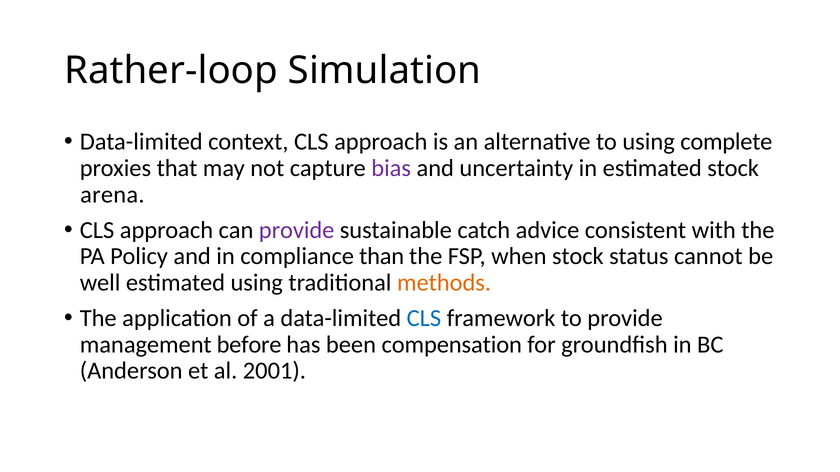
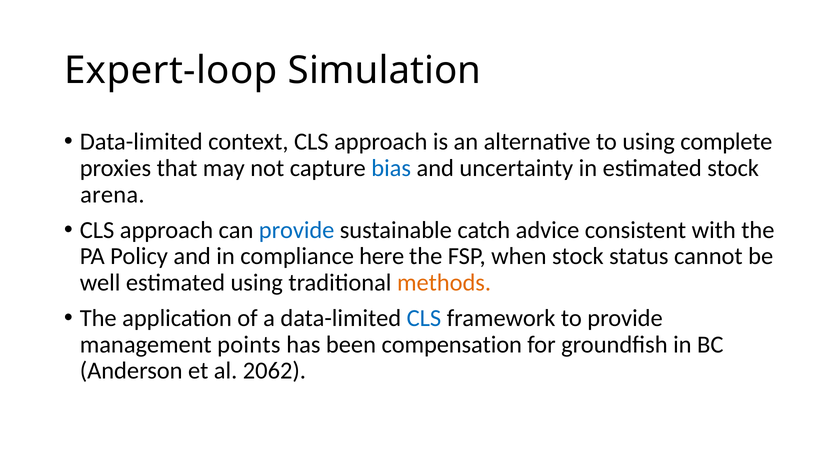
Rather-loop: Rather-loop -> Expert-loop
bias colour: purple -> blue
provide at (297, 230) colour: purple -> blue
than: than -> here
before: before -> points
2001: 2001 -> 2062
